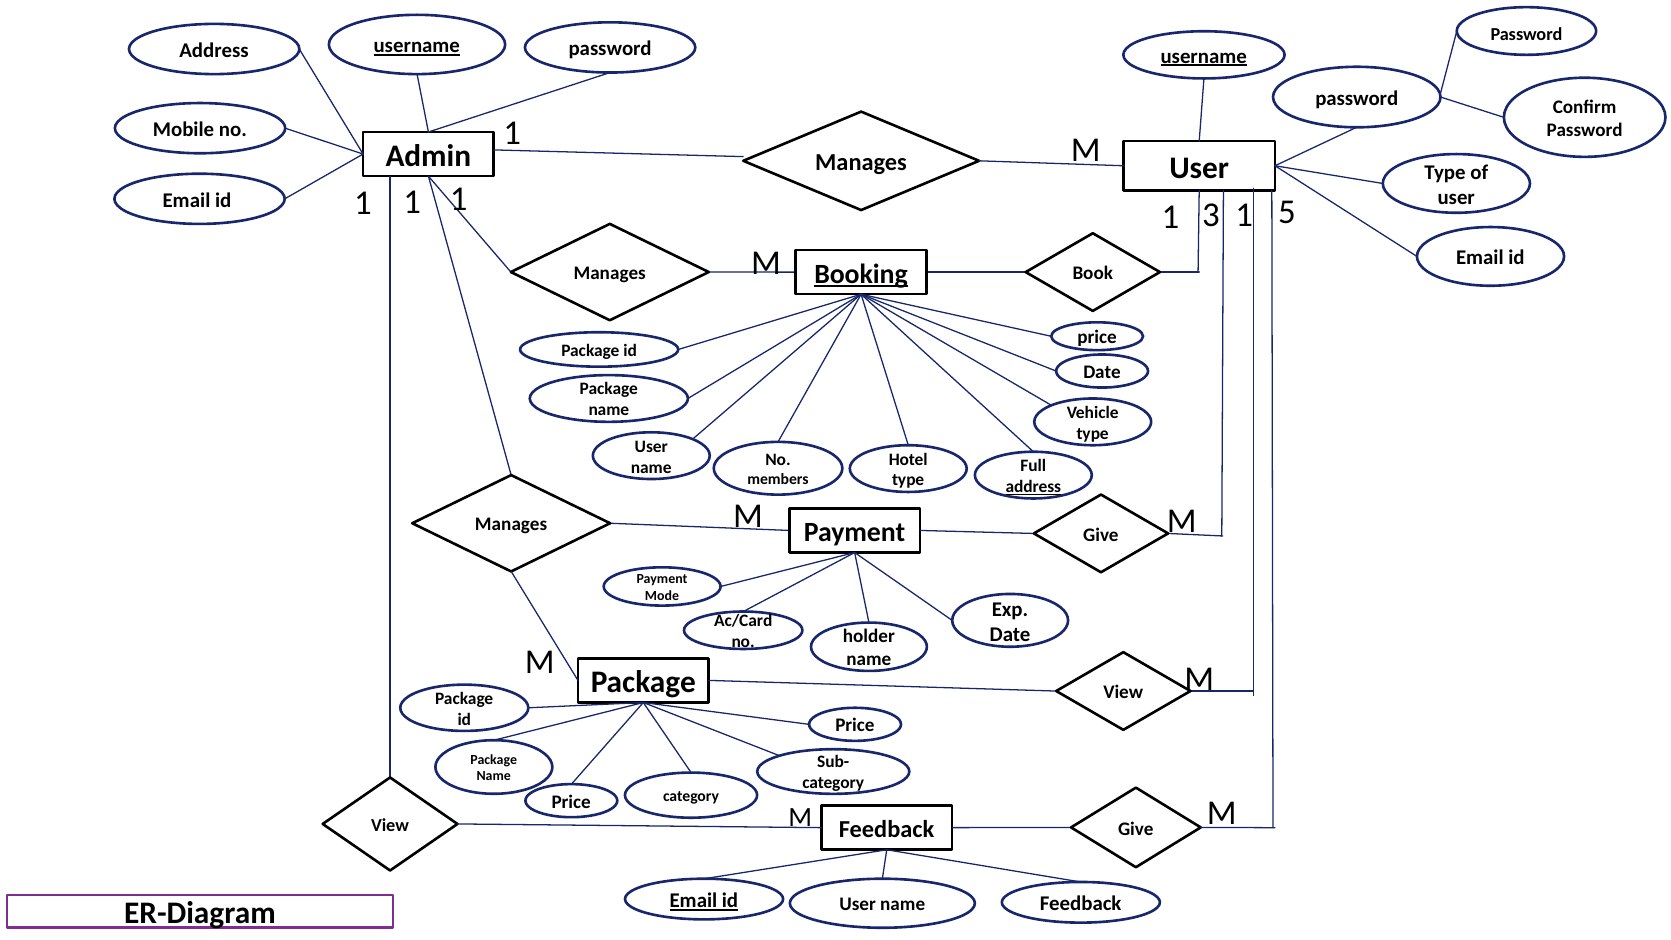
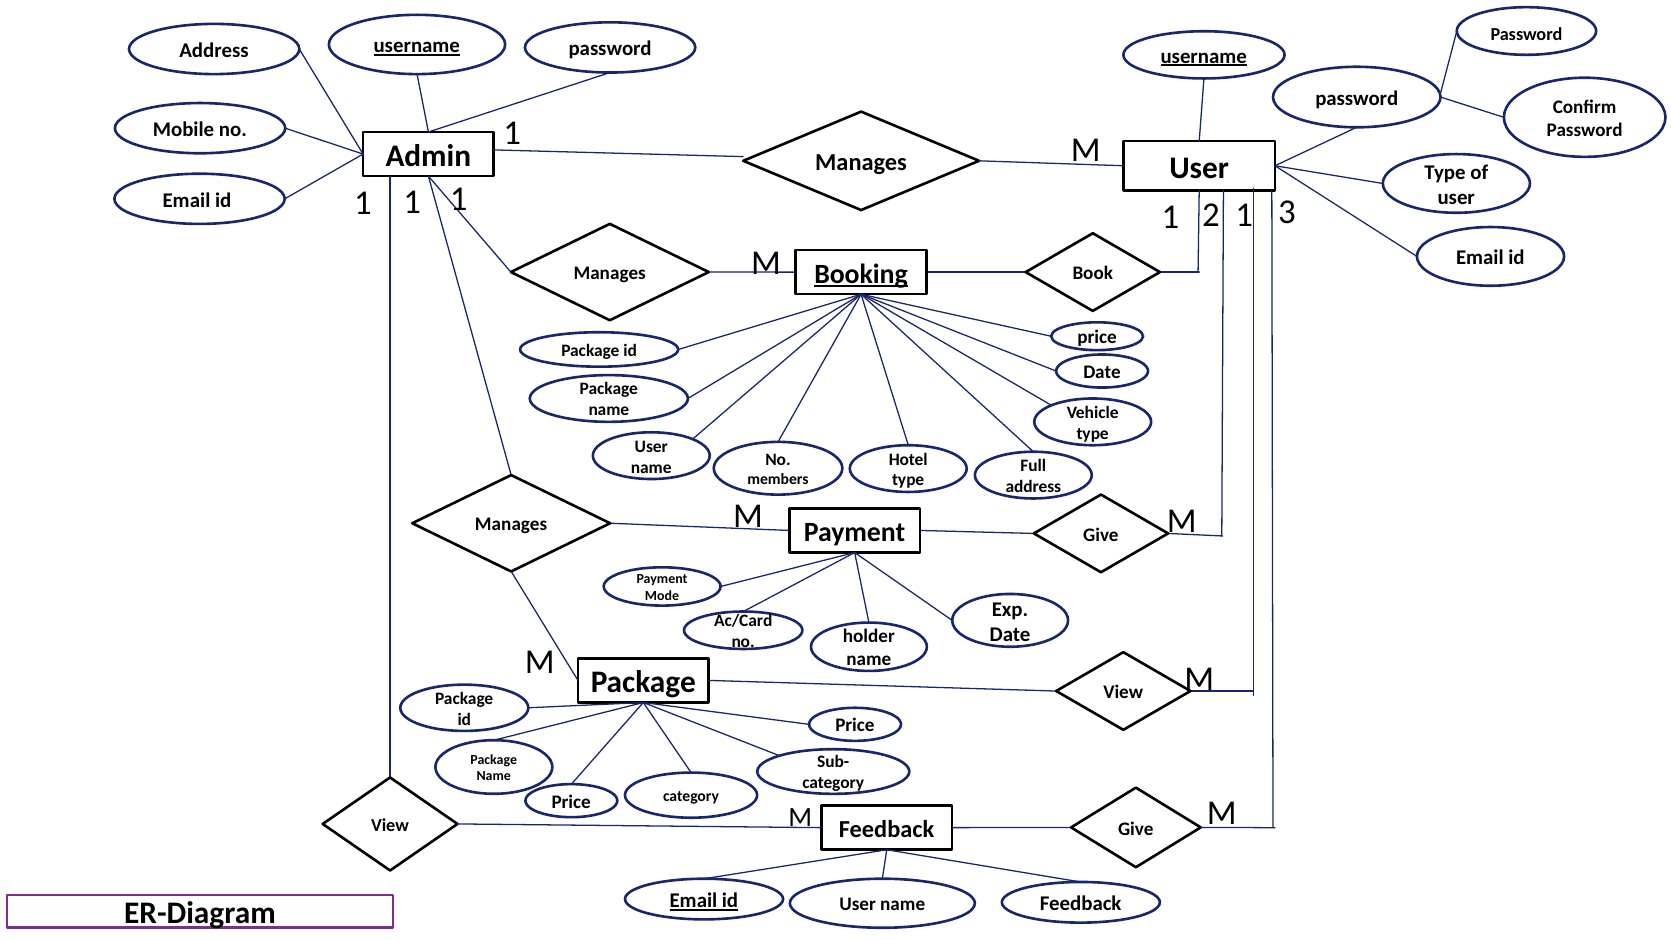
5: 5 -> 3
3: 3 -> 2
address at (1033, 487) underline: present -> none
